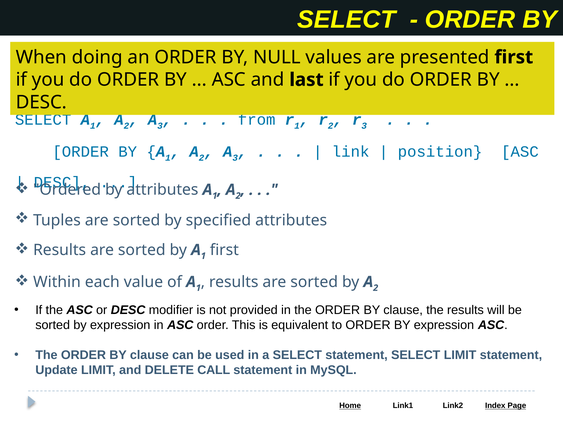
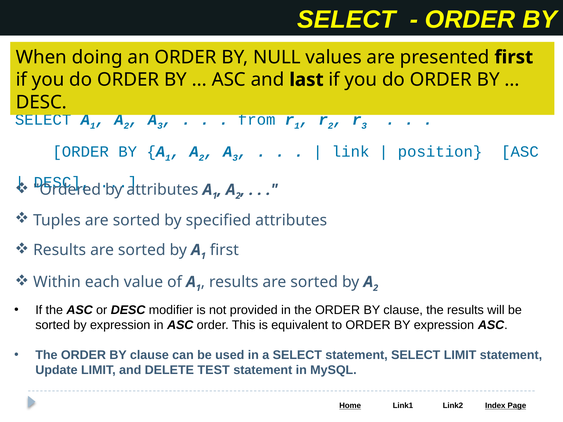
CALL: CALL -> TEST
